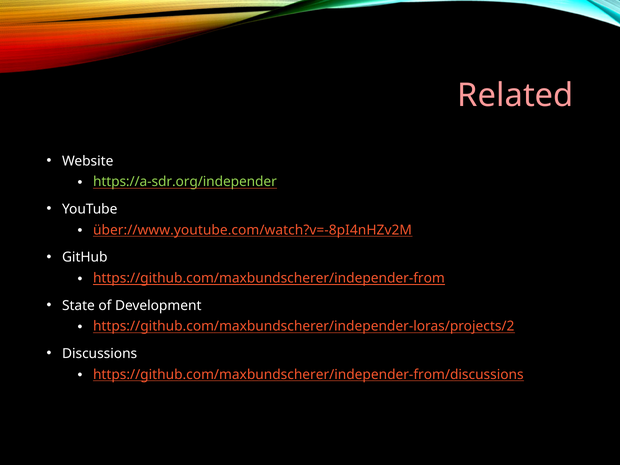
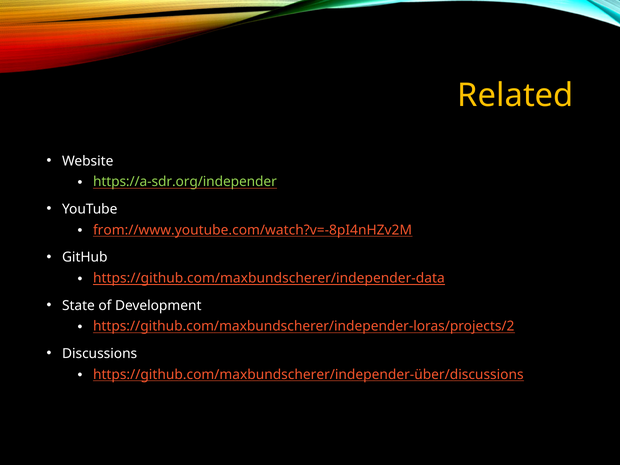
Related colour: pink -> yellow
über://www.youtube.com/watch?v=-8pI4nHZv2M: über://www.youtube.com/watch?v=-8pI4nHZv2M -> from://www.youtube.com/watch?v=-8pI4nHZv2M
https://github.com/maxbundscherer/independer-from: https://github.com/maxbundscherer/independer-from -> https://github.com/maxbundscherer/independer-data
https://github.com/maxbundscherer/independer-from/discussions: https://github.com/maxbundscherer/independer-from/discussions -> https://github.com/maxbundscherer/independer-über/discussions
